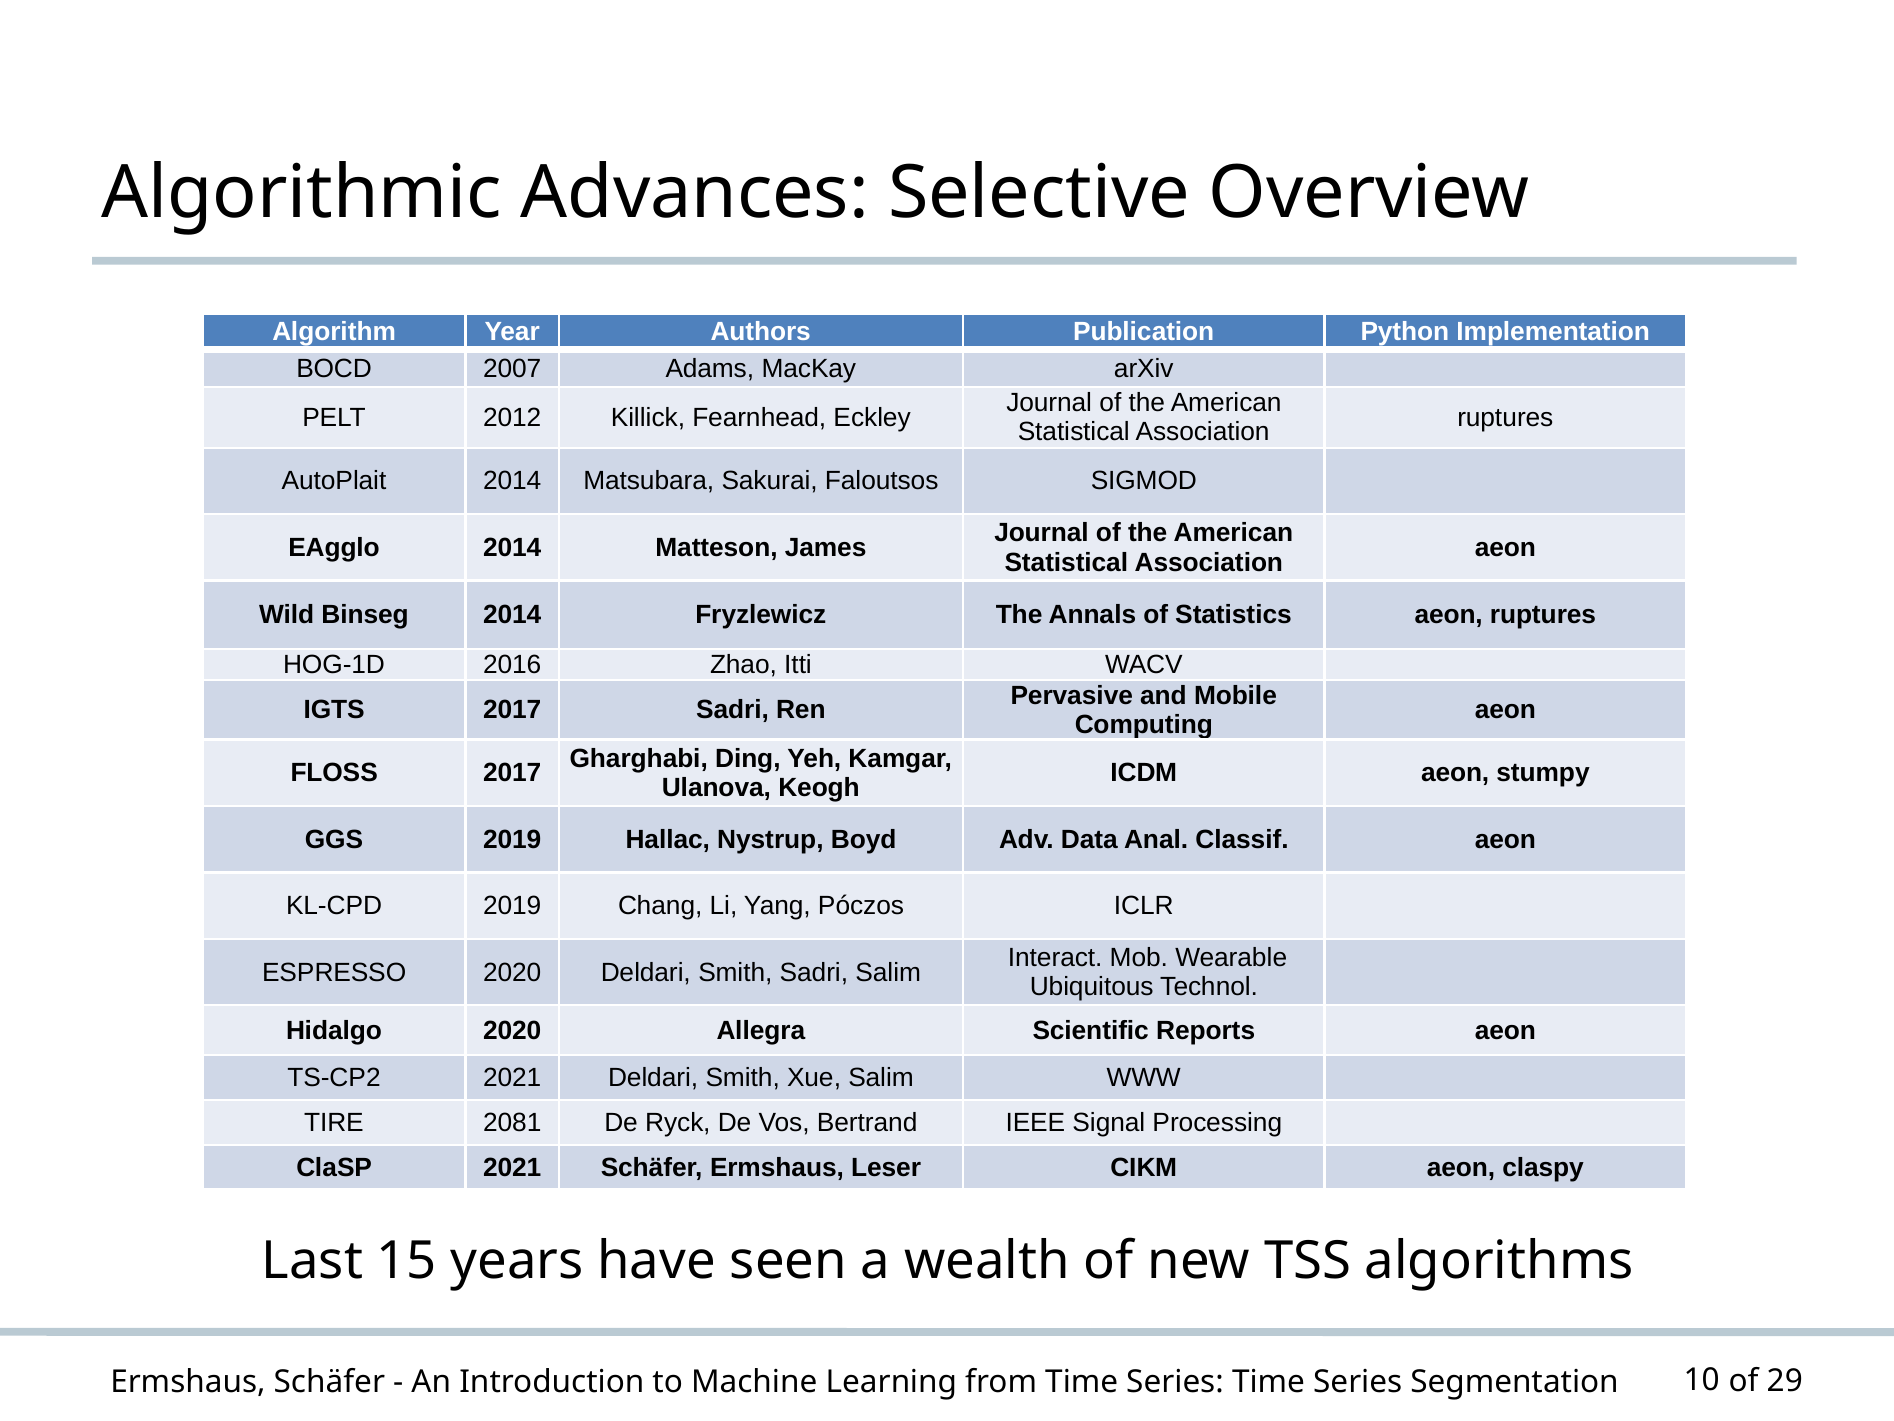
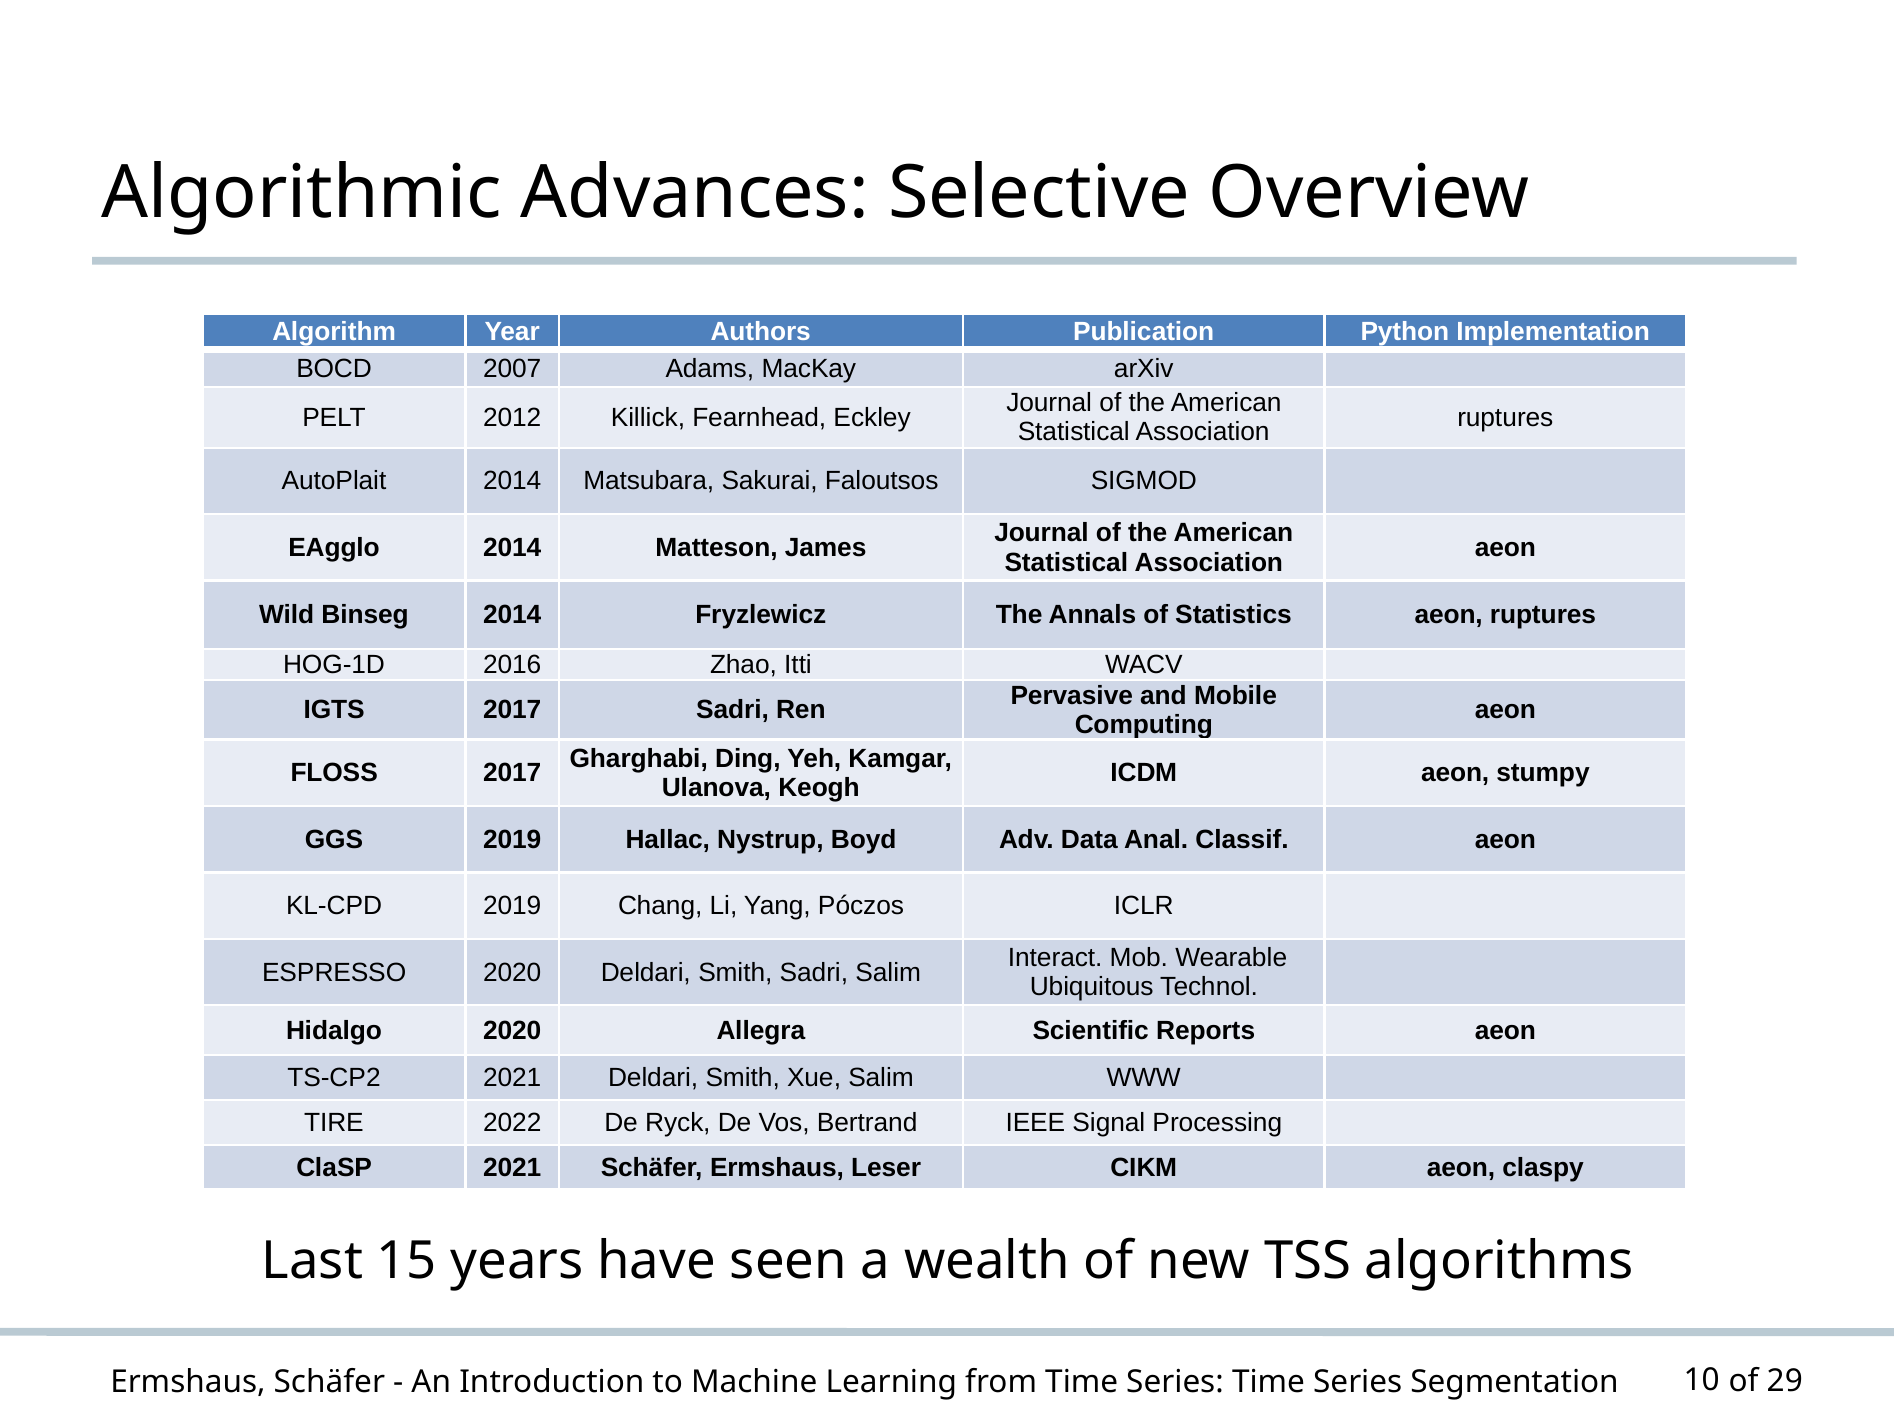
2081: 2081 -> 2022
